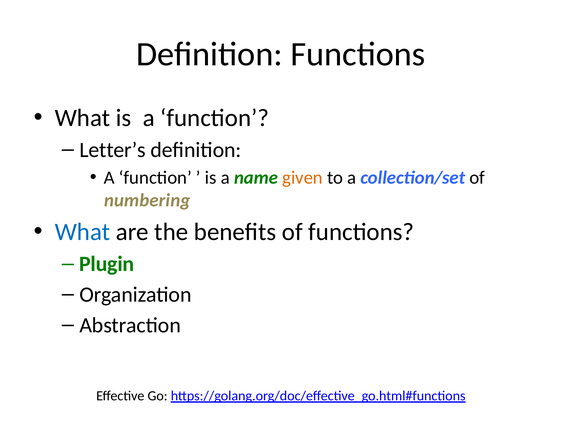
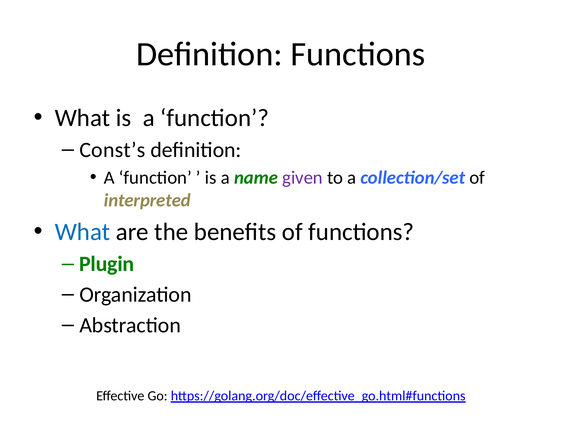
Letter’s: Letter’s -> Const’s
given colour: orange -> purple
numbering: numbering -> interpreted
